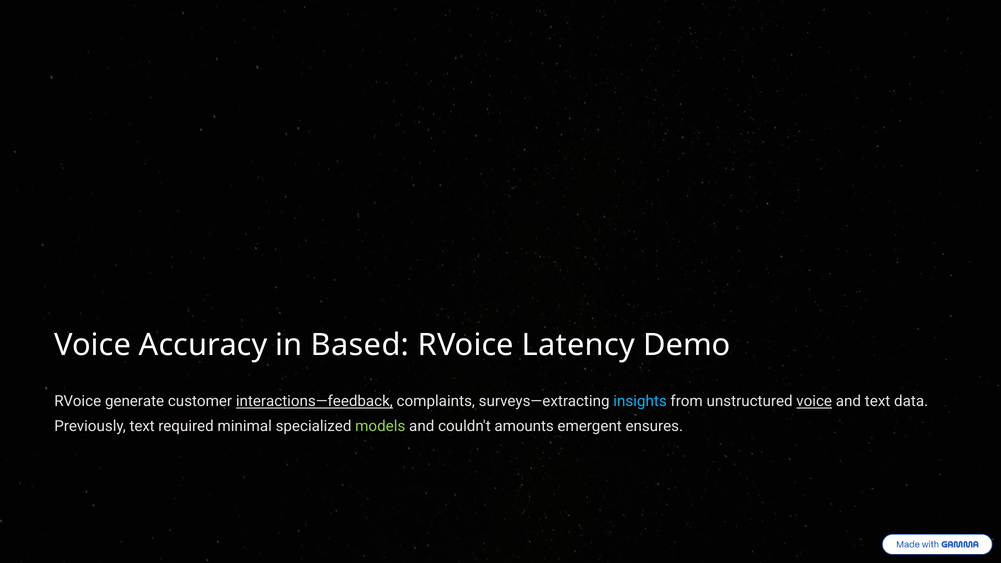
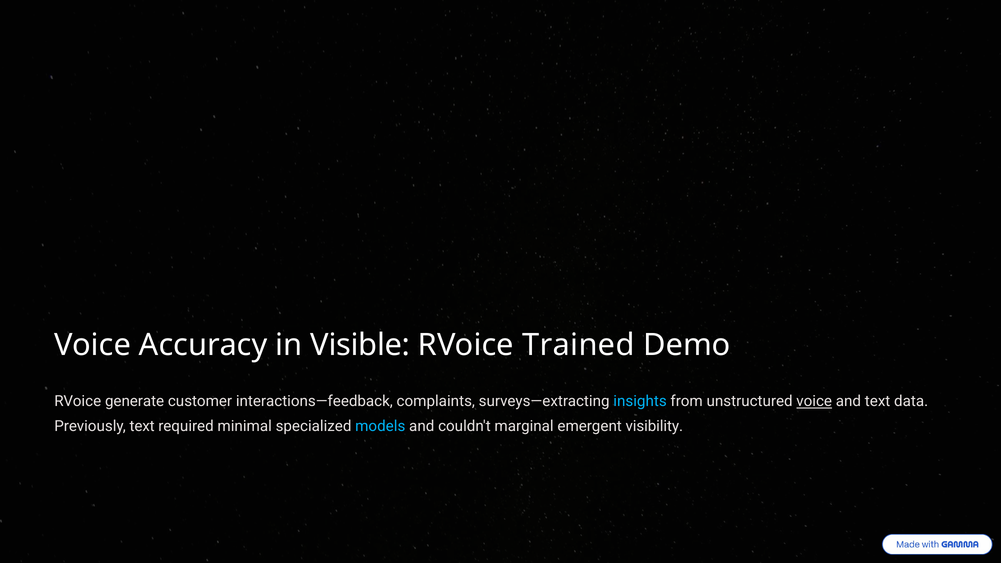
Based: Based -> Visible
Latency: Latency -> Trained
interactions—feedback underline: present -> none
models colour: light green -> light blue
amounts: amounts -> marginal
ensures: ensures -> visibility
